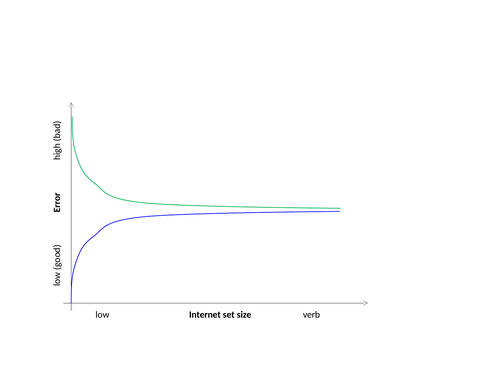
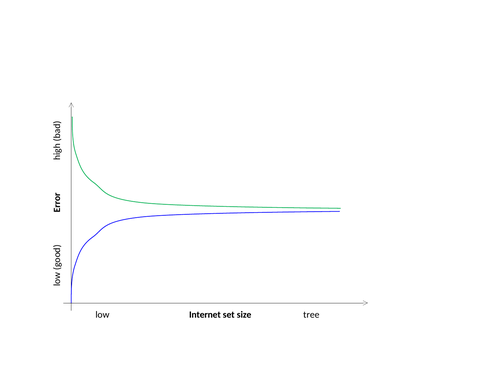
verb: verb -> tree
